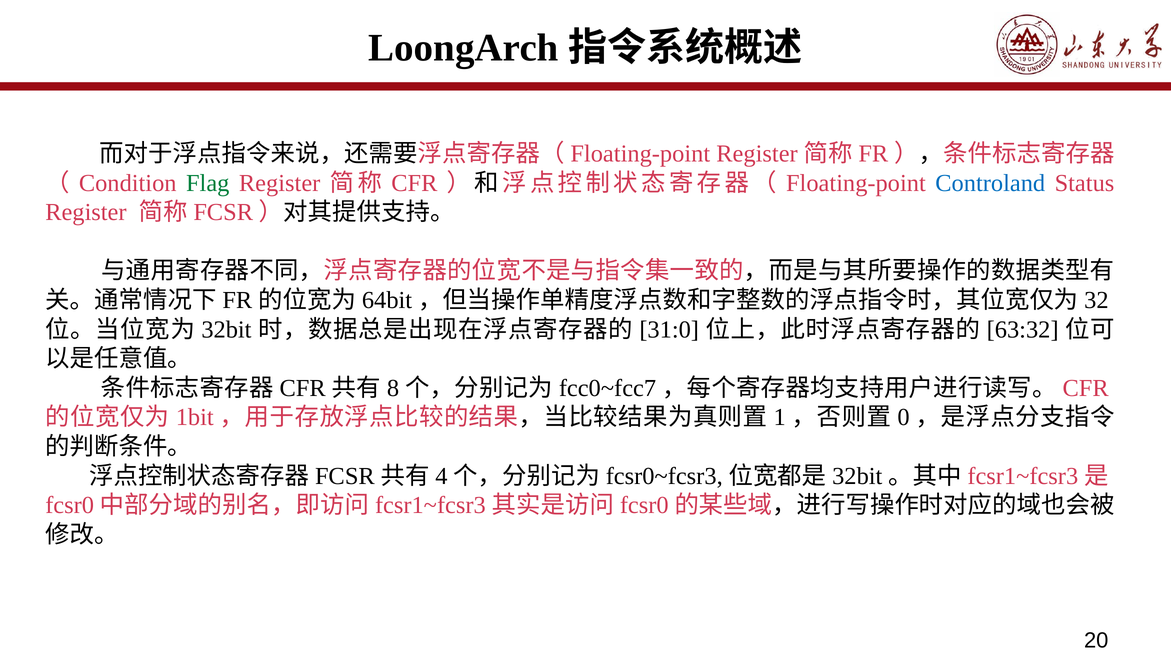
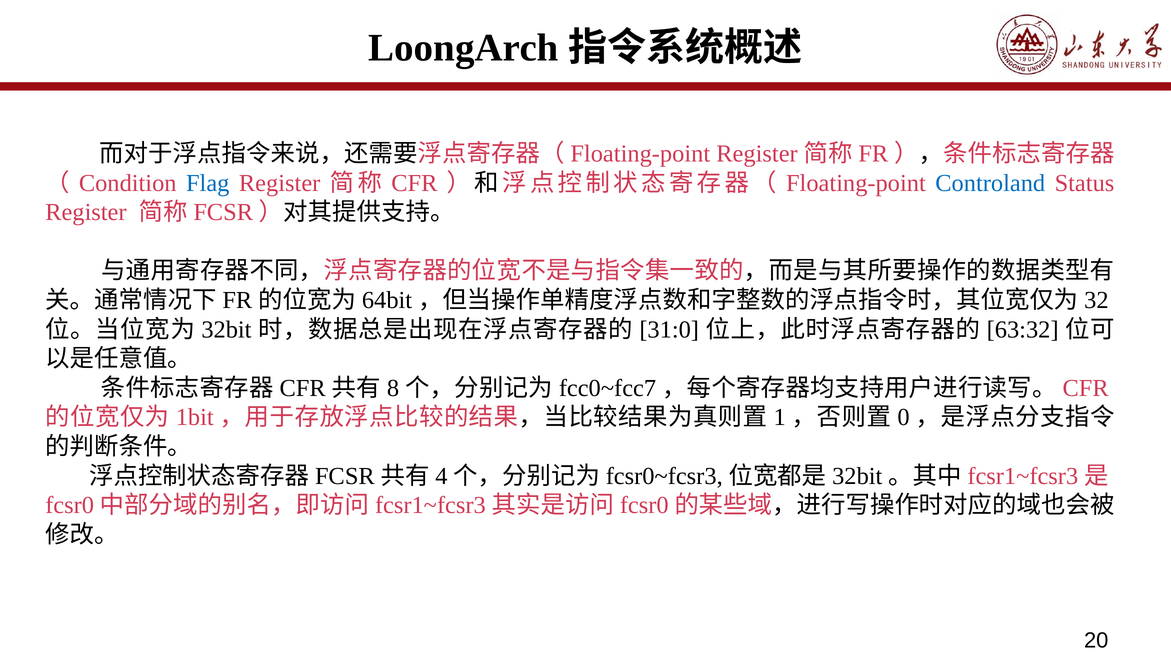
Flag colour: green -> blue
